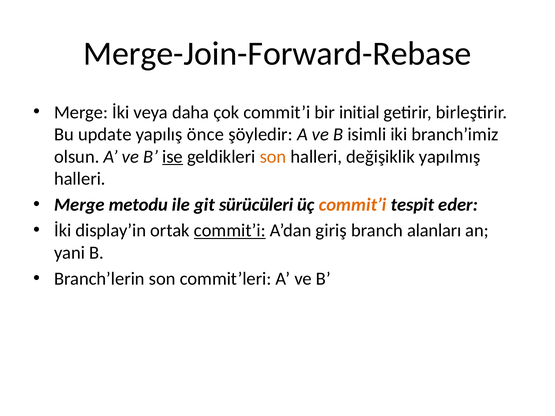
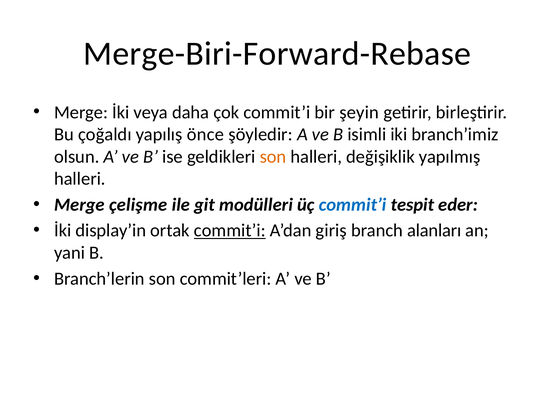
Merge-Join-Forward-Rebase: Merge-Join-Forward-Rebase -> Merge-Biri-Forward-Rebase
initial: initial -> şeyin
update: update -> çoğaldı
ise underline: present -> none
metodu: metodu -> çelişme
sürücüleri: sürücüleri -> modülleri
commit’i at (353, 205) colour: orange -> blue
